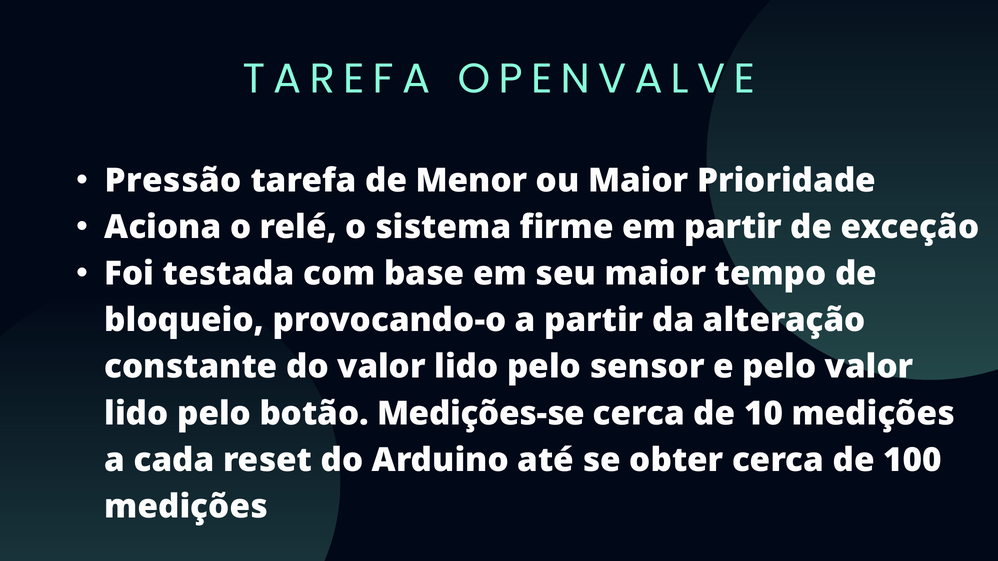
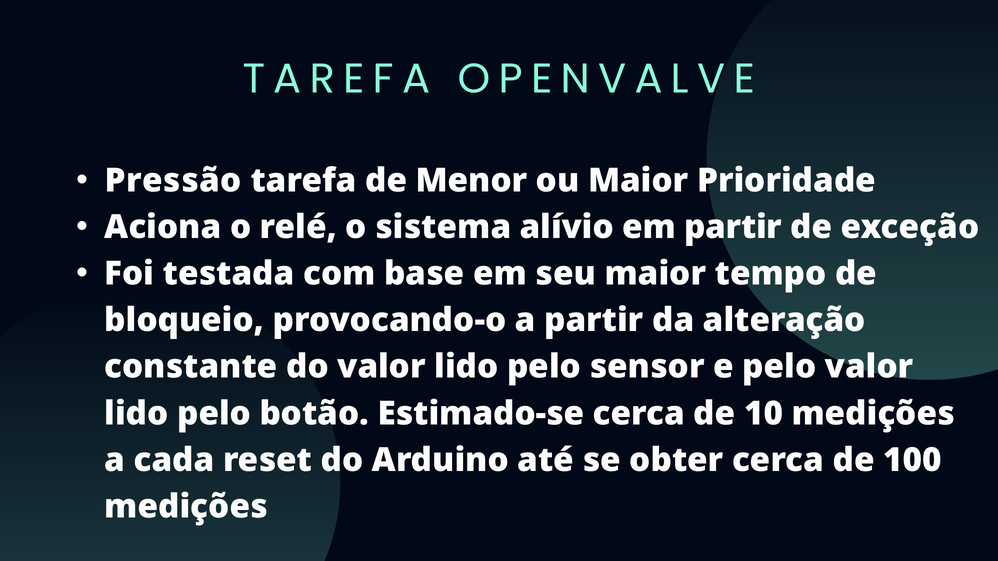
firme: firme -> alívio
Medições-se: Medições-se -> Estimado-se
